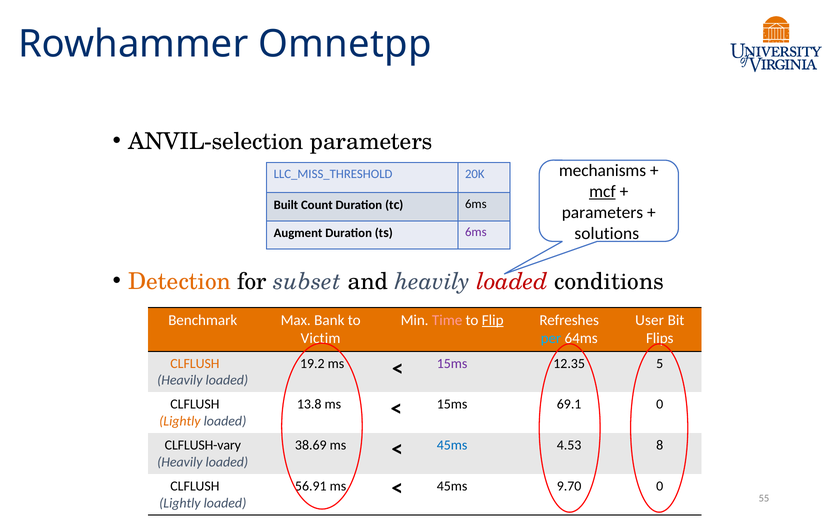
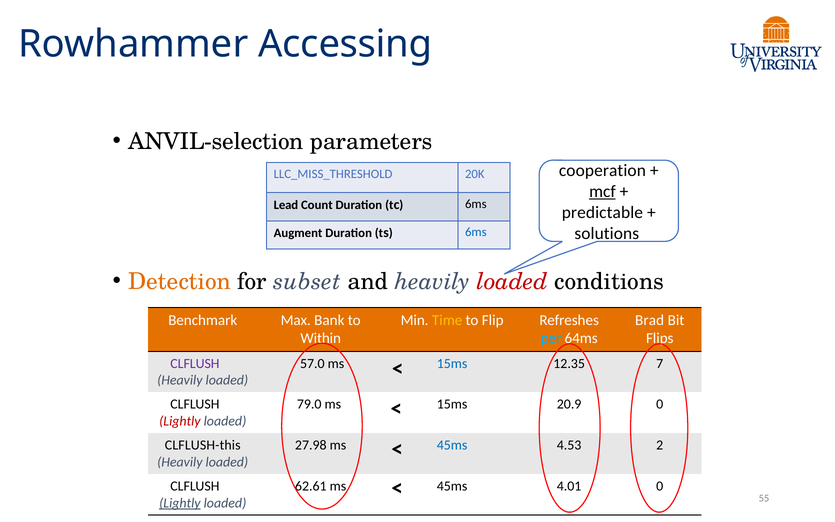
Omnetpp: Omnetpp -> Accessing
mechanisms: mechanisms -> cooperation
Built: Built -> Lead
parameters at (602, 212): parameters -> predictable
6ms at (476, 232) colour: purple -> blue
Time colour: pink -> yellow
Flip underline: present -> none
User: User -> Brad
Victim: Victim -> Within
CLFLUSH at (195, 363) colour: orange -> purple
19.2: 19.2 -> 57.0
15ms at (452, 363) colour: purple -> blue
5: 5 -> 7
13.8: 13.8 -> 79.0
69.1: 69.1 -> 20.9
Lightly at (180, 421) colour: orange -> red
CLFLUSH-vary: CLFLUSH-vary -> CLFLUSH-this
38.69: 38.69 -> 27.98
8: 8 -> 2
56.91: 56.91 -> 62.61
9.70: 9.70 -> 4.01
Lightly at (180, 503) underline: none -> present
